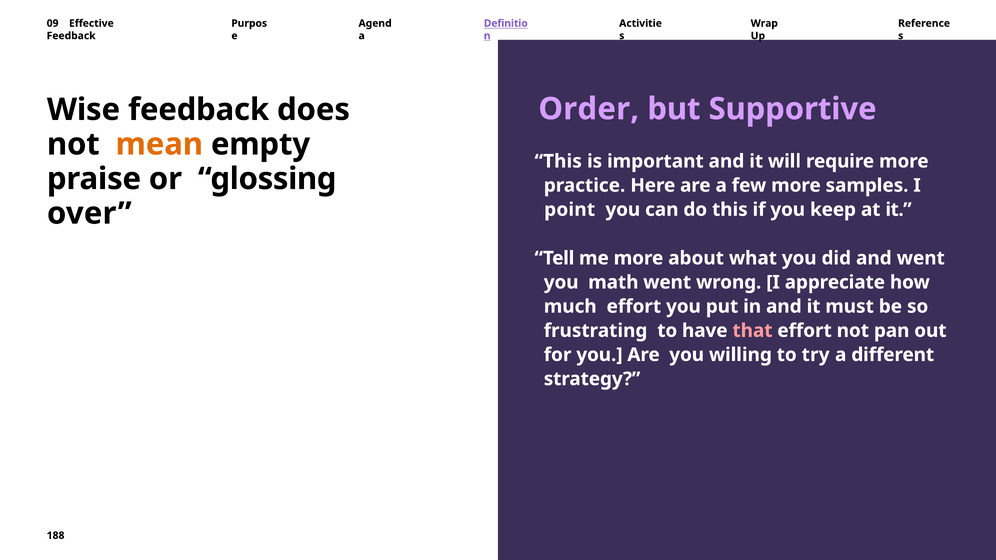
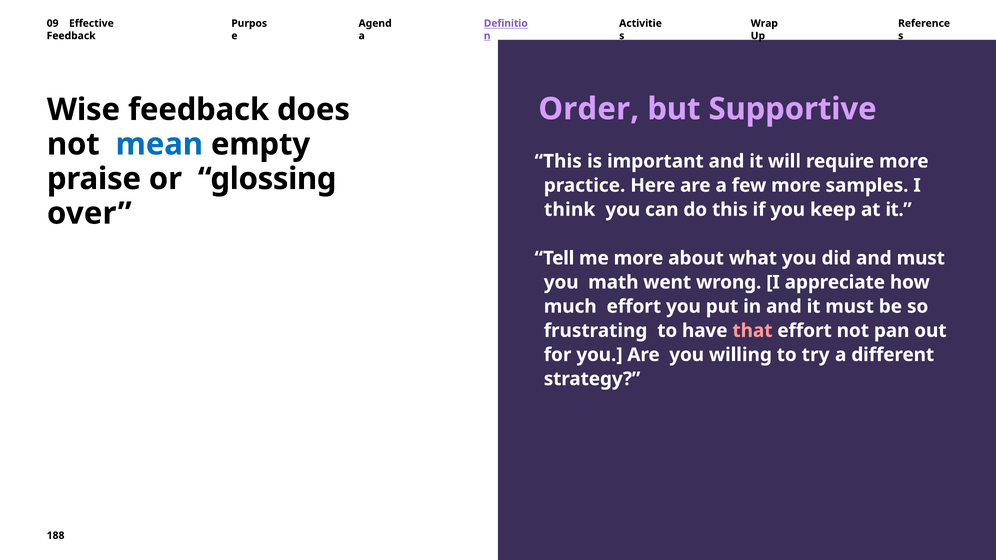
mean colour: orange -> blue
point: point -> think
and went: went -> must
